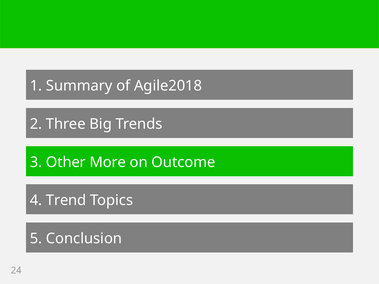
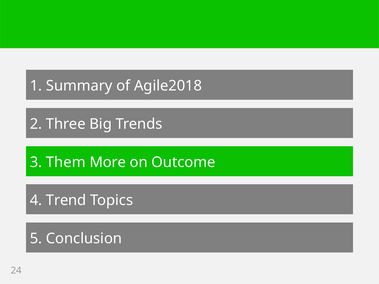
Other: Other -> Them
